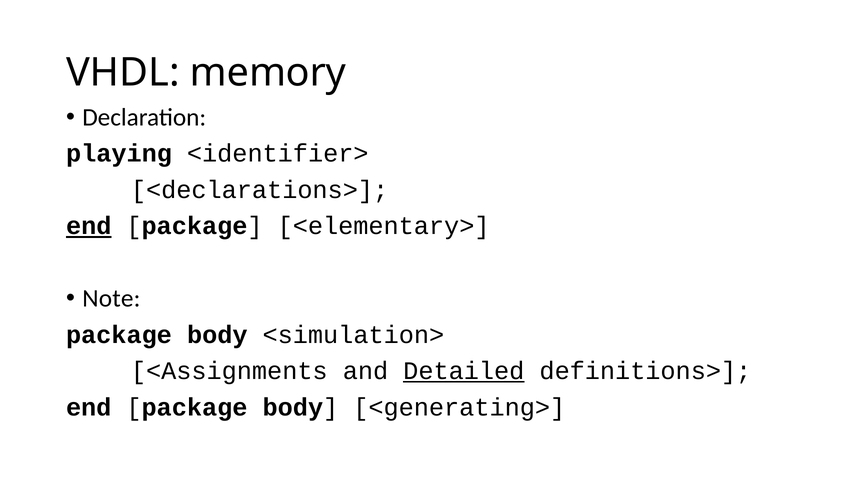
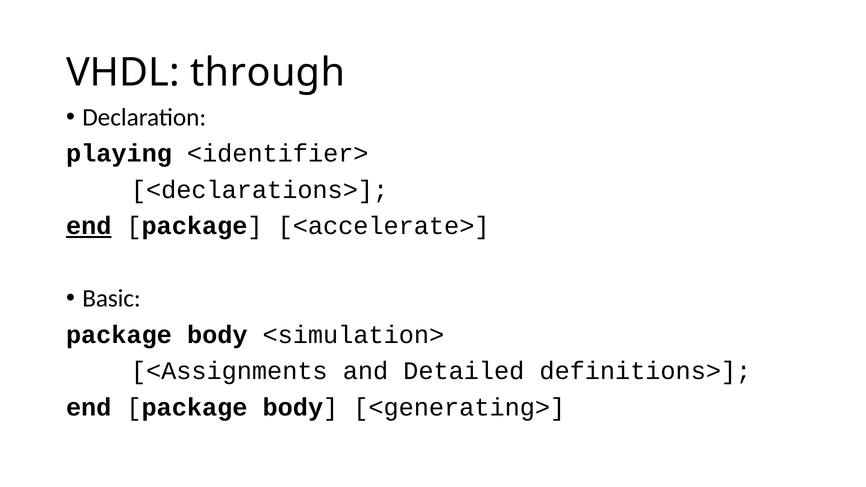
memory: memory -> through
<elementary>: <elementary> -> <accelerate>
Note: Note -> Basic
Detailed underline: present -> none
